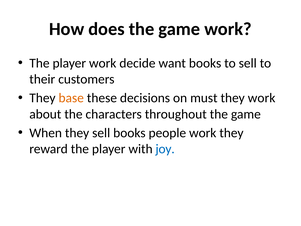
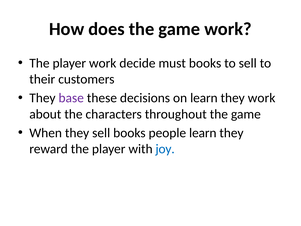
want: want -> must
base colour: orange -> purple
on must: must -> learn
people work: work -> learn
